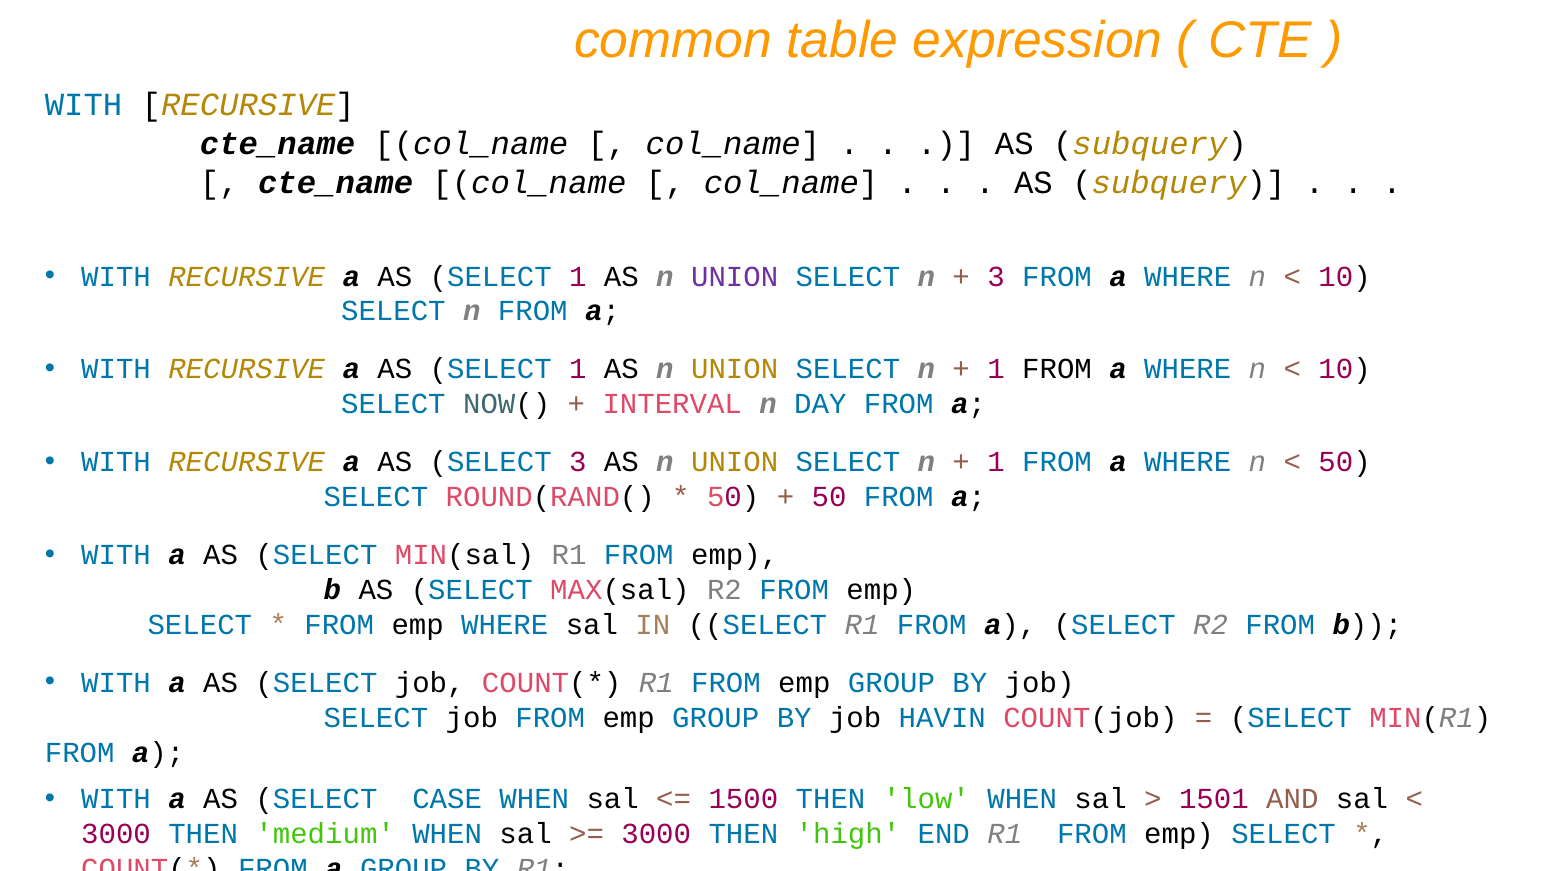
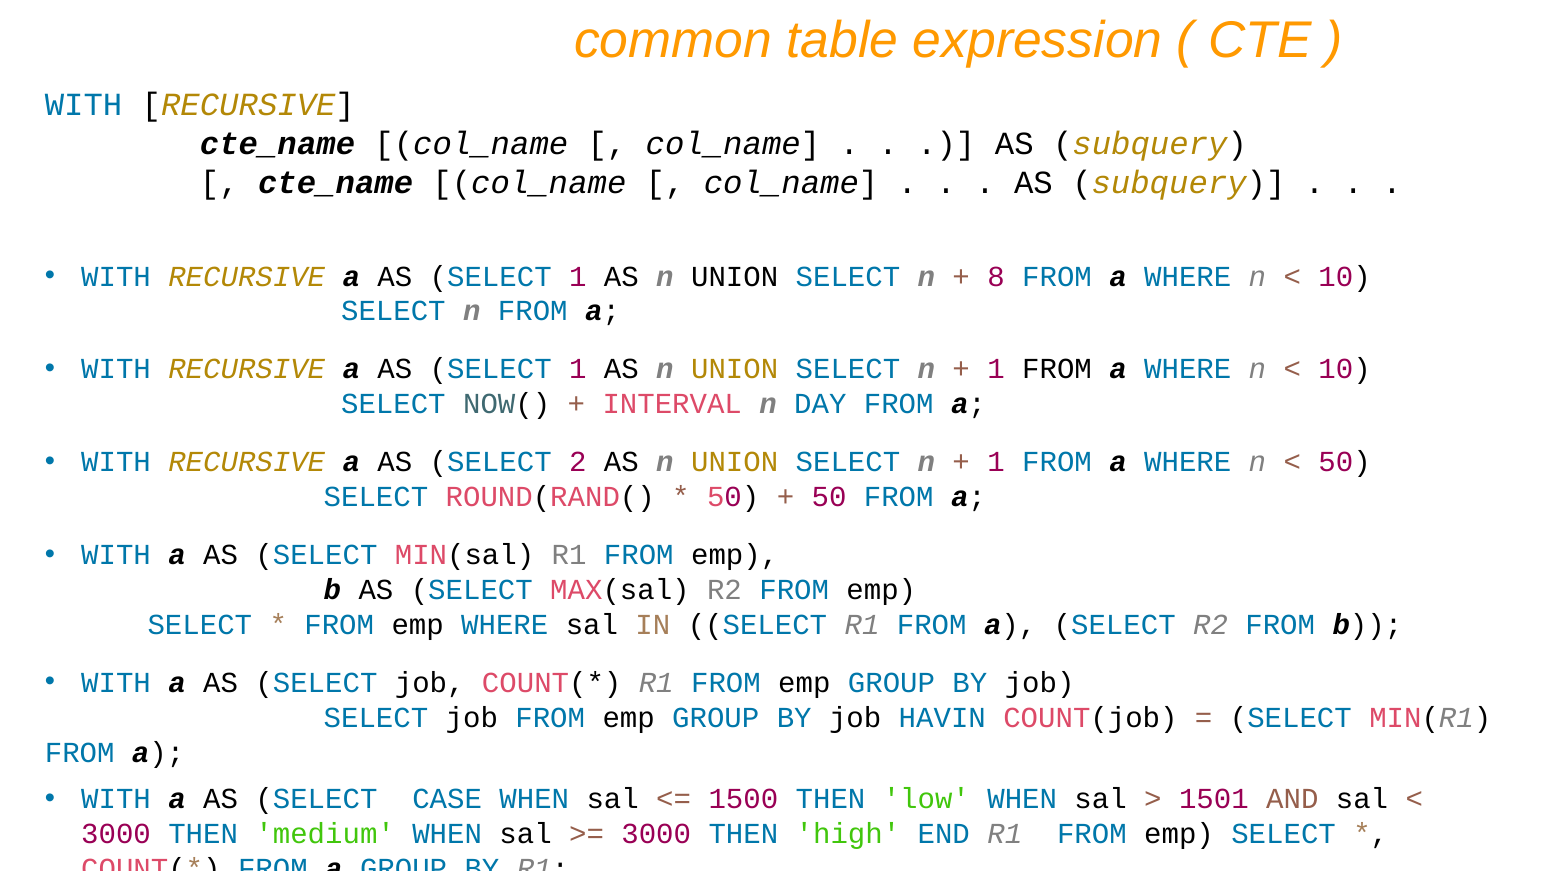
UNION at (735, 277) colour: purple -> black
3 at (996, 277): 3 -> 8
SELECT 3: 3 -> 2
